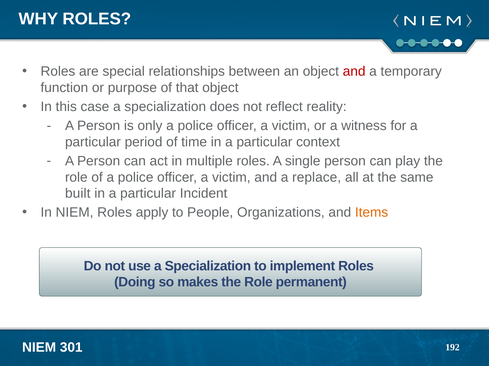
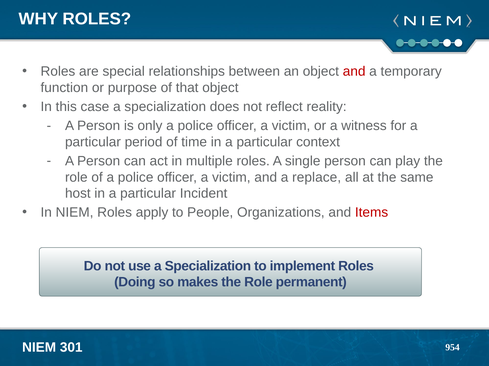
built: built -> host
Items colour: orange -> red
192: 192 -> 954
